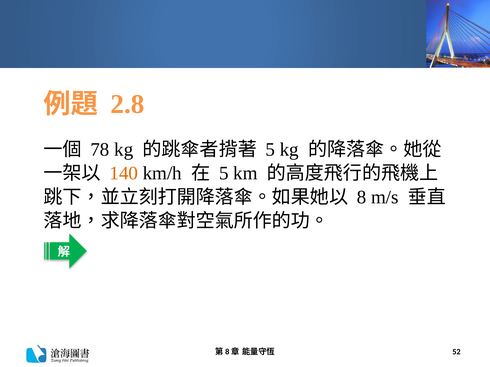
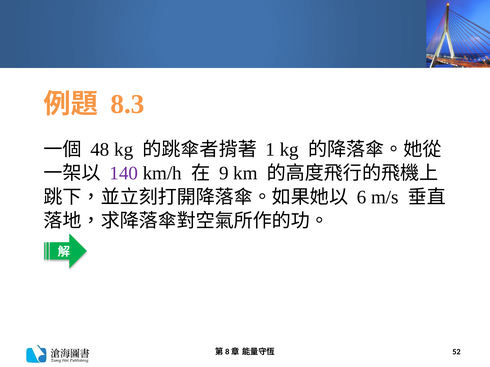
2.8: 2.8 -> 8.3
78: 78 -> 48
5 at (270, 150): 5 -> 1
140 colour: orange -> purple
5 at (224, 174): 5 -> 9
8: 8 -> 6
